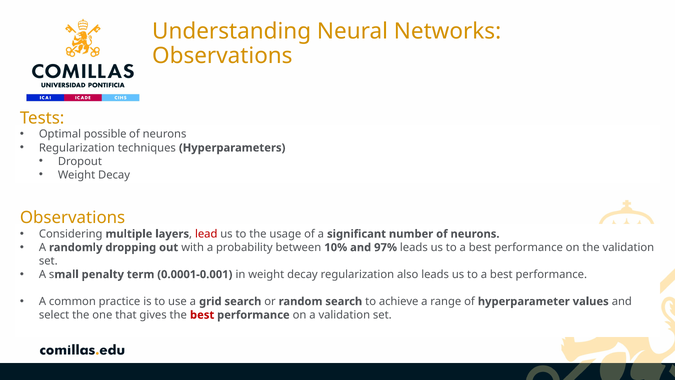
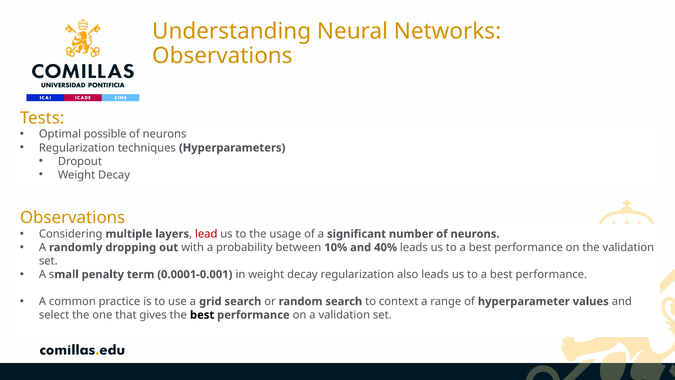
97%: 97% -> 40%
achieve: achieve -> context
best at (202, 315) colour: red -> black
